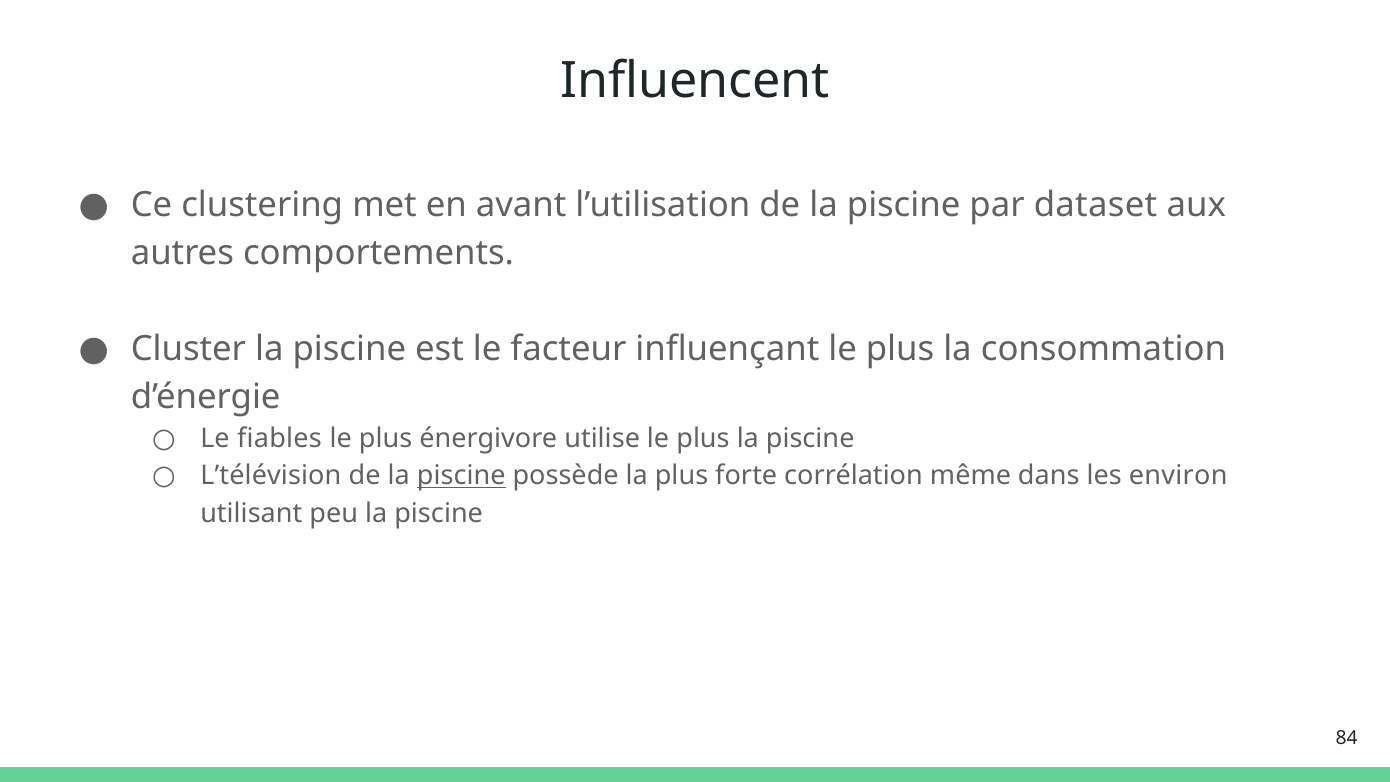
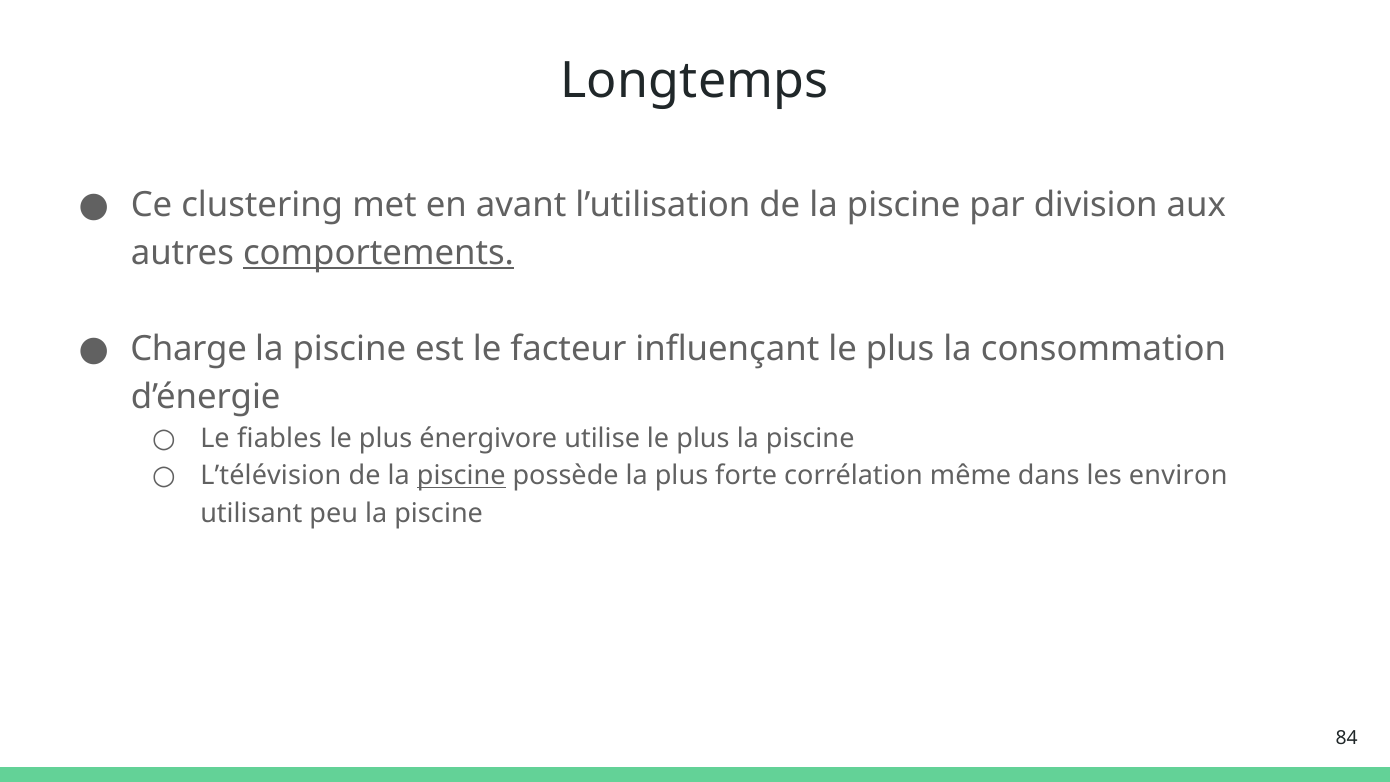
Influencent: Influencent -> Longtemps
dataset: dataset -> division
comportements underline: none -> present
Cluster: Cluster -> Charge
